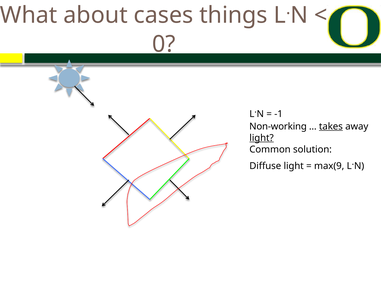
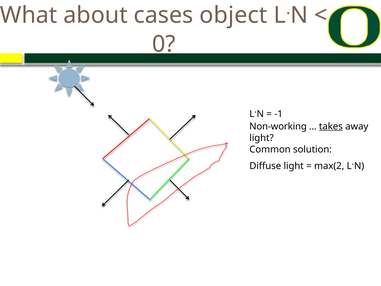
things: things -> object
light at (262, 138) underline: present -> none
max(9: max(9 -> max(2
